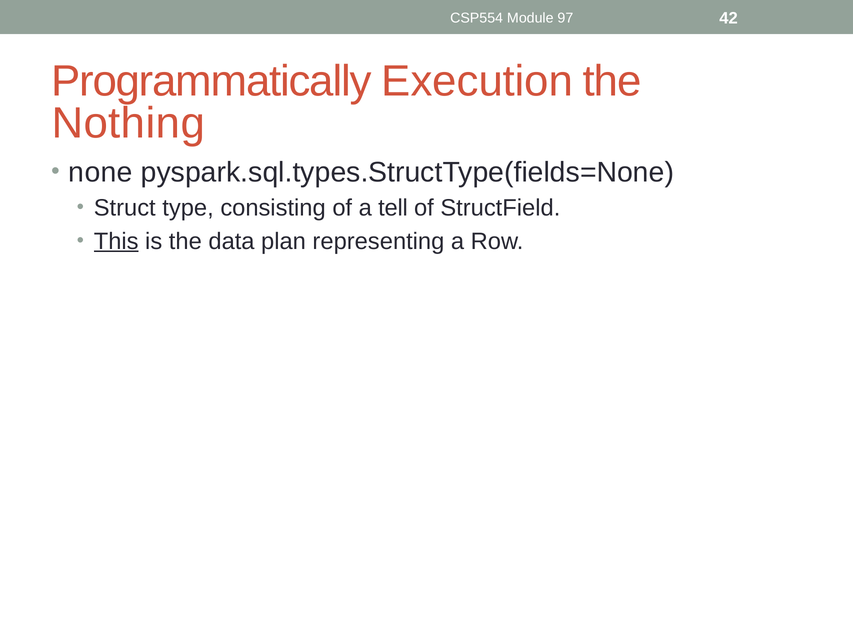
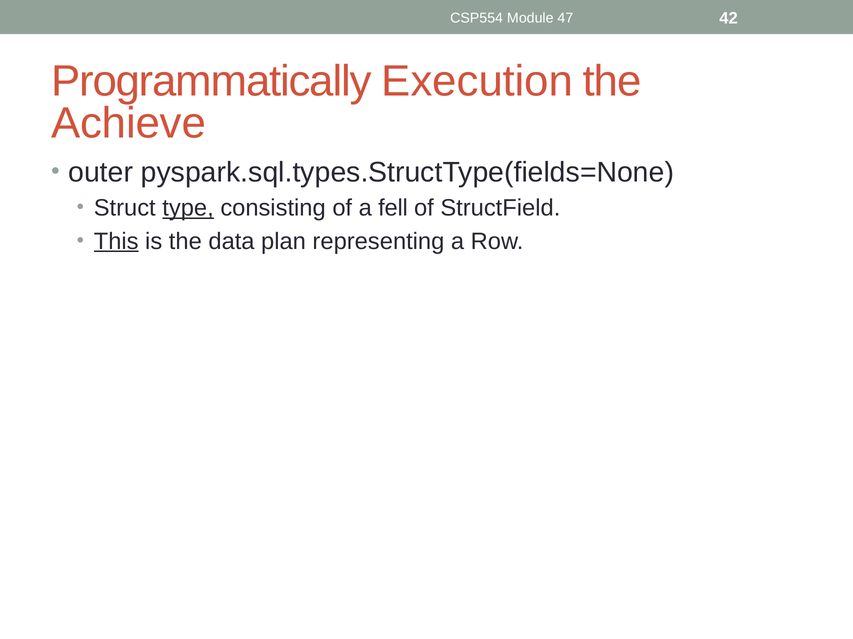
97: 97 -> 47
Nothing: Nothing -> Achieve
none: none -> outer
type underline: none -> present
tell: tell -> fell
